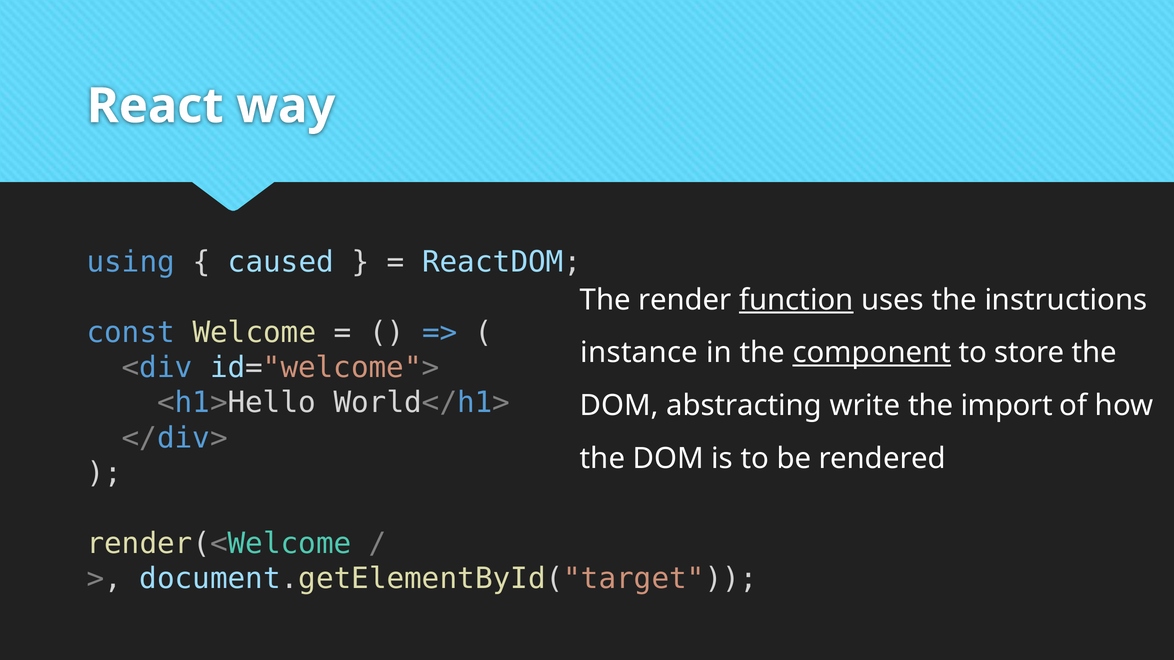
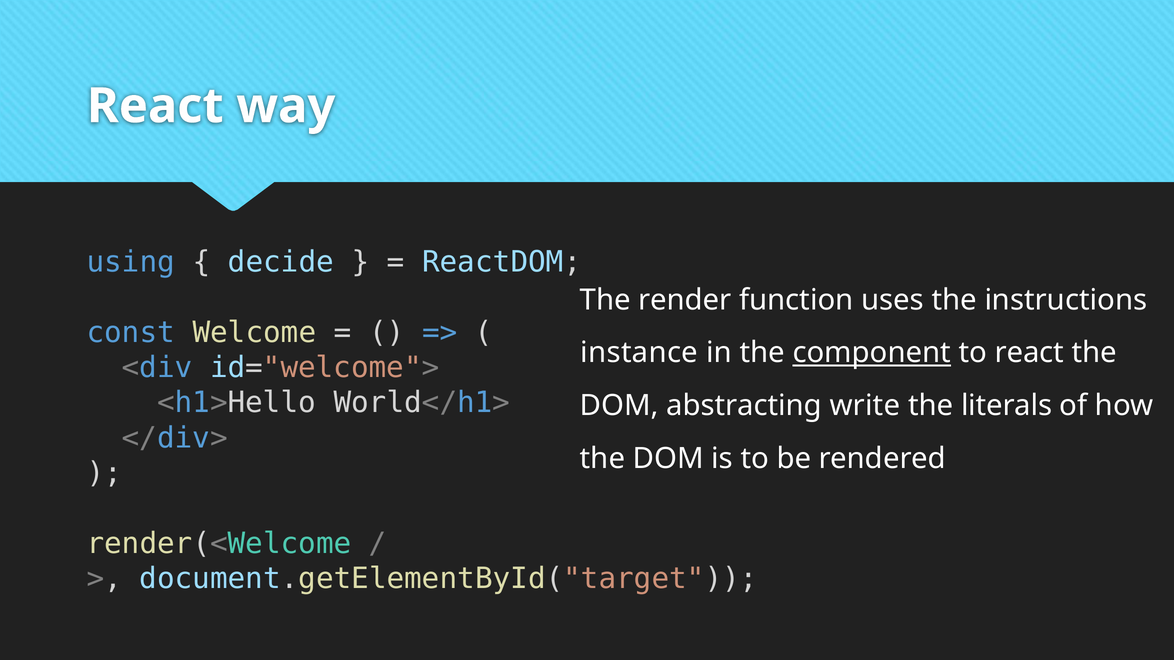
caused: caused -> decide
function underline: present -> none
to store: store -> react
import: import -> literals
